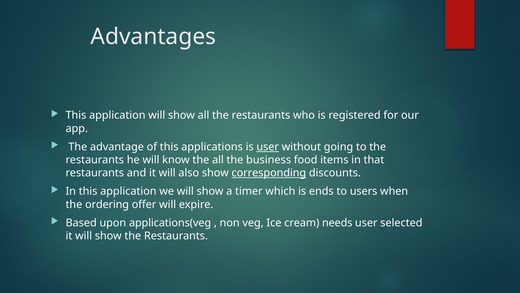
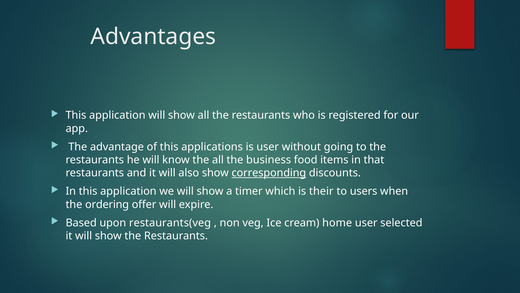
user at (268, 147) underline: present -> none
ends: ends -> their
applications(veg: applications(veg -> restaurants(veg
needs: needs -> home
